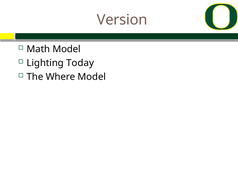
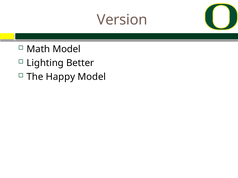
Today: Today -> Better
Where: Where -> Happy
